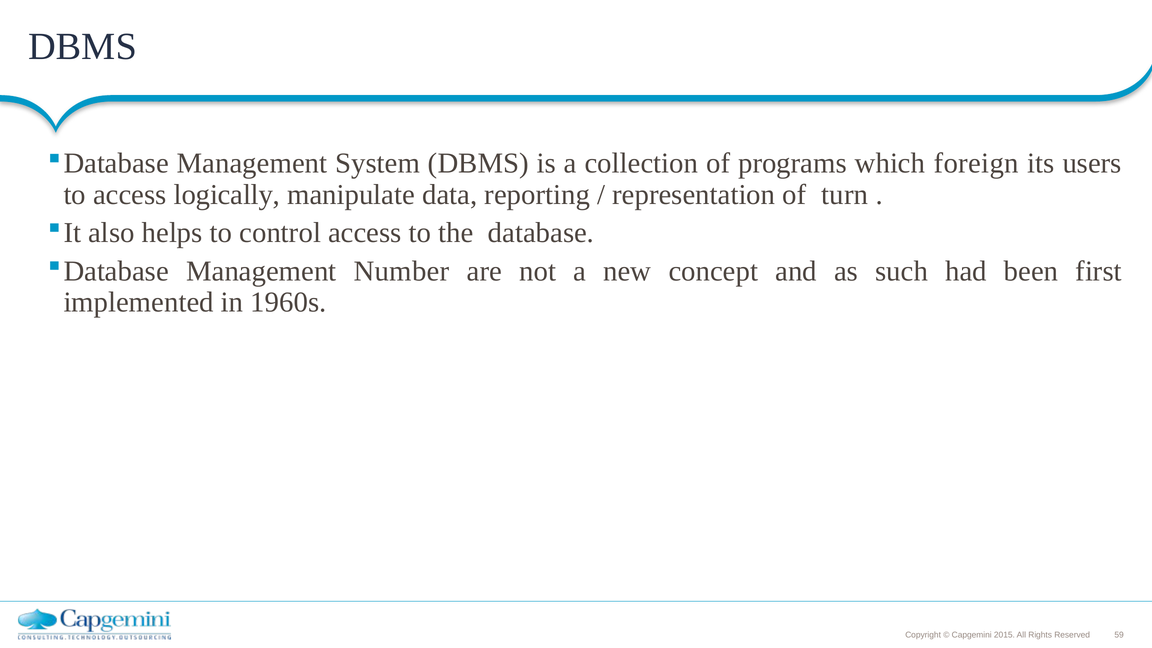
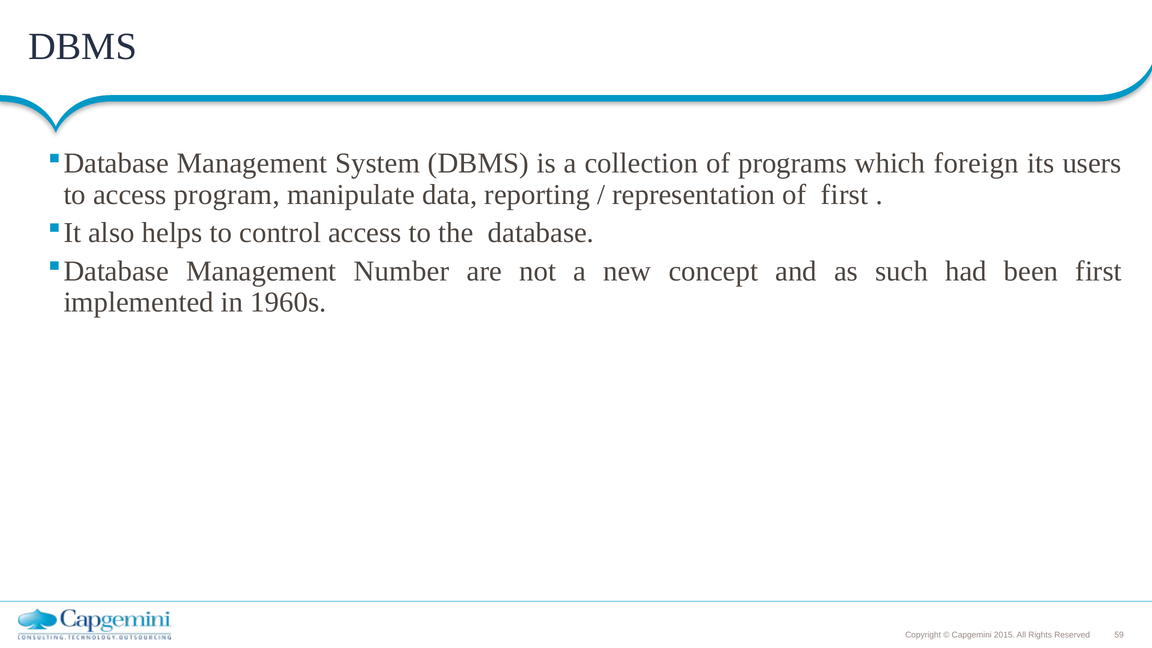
logically: logically -> program
of turn: turn -> first
